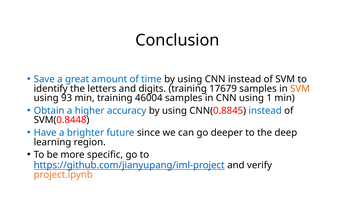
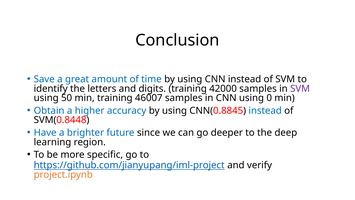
17679: 17679 -> 42000
SVM at (300, 89) colour: orange -> purple
93: 93 -> 50
46004: 46004 -> 46007
1: 1 -> 0
